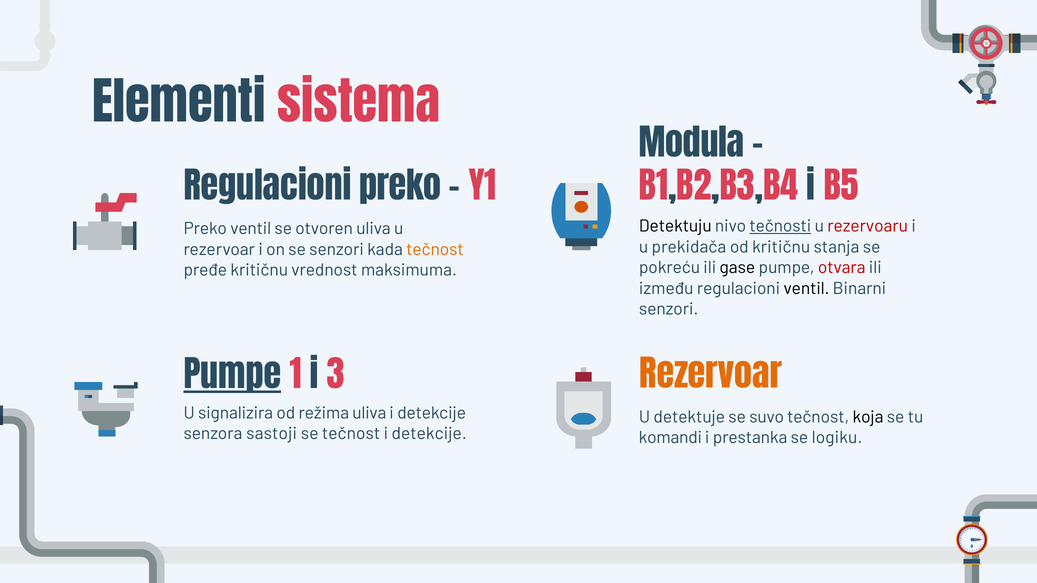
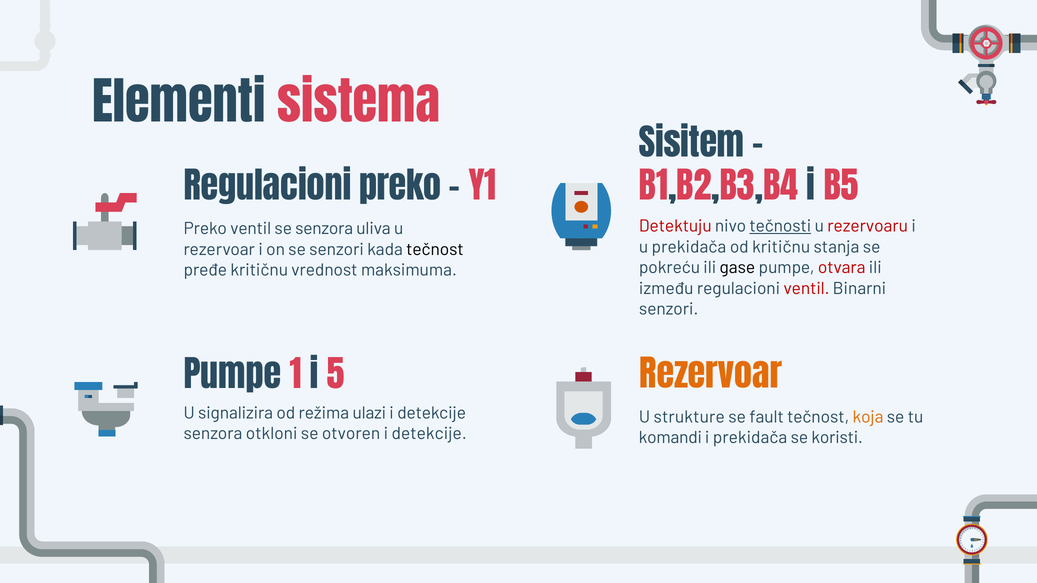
Modula: Modula -> Sisitem
Detektuju colour: black -> red
se otvoren: otvoren -> senzora
tečnost at (435, 250) colour: orange -> black
ventil at (807, 288) colour: black -> red
Pumpe at (232, 377) underline: present -> none
3: 3 -> 5
režima uliva: uliva -> ulazi
detektuje: detektuje -> strukture
suvo: suvo -> fault
koja colour: black -> orange
sastoji: sastoji -> otkloni
se tečnost: tečnost -> otvoren
i prestanka: prestanka -> prekidača
logiku: logiku -> koristi
